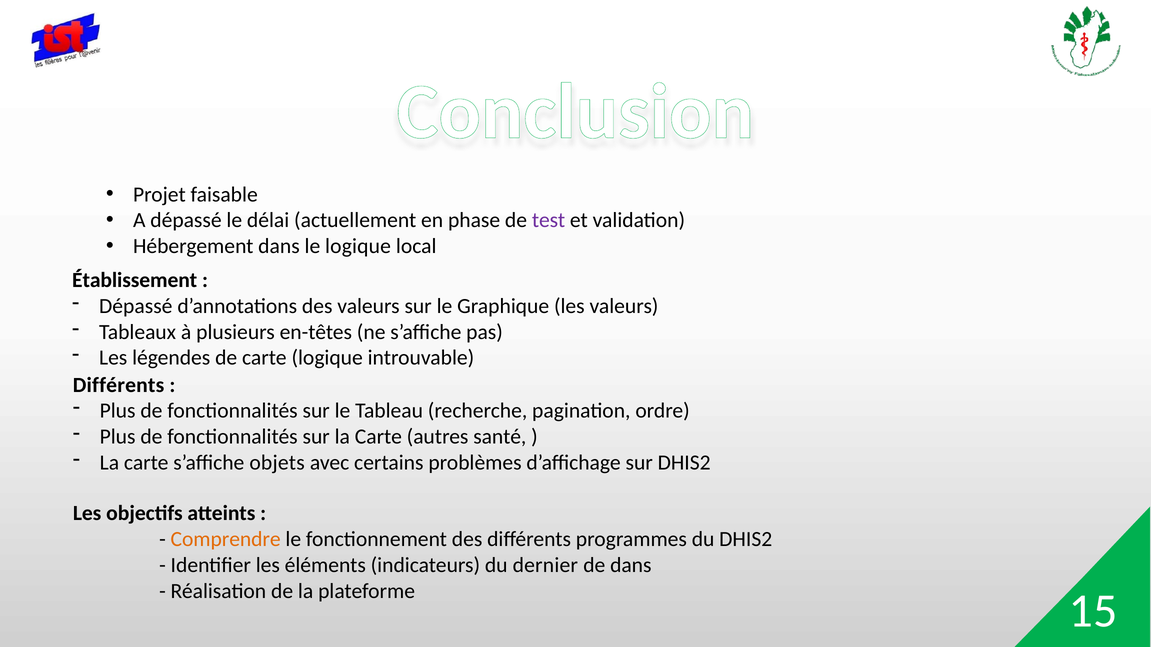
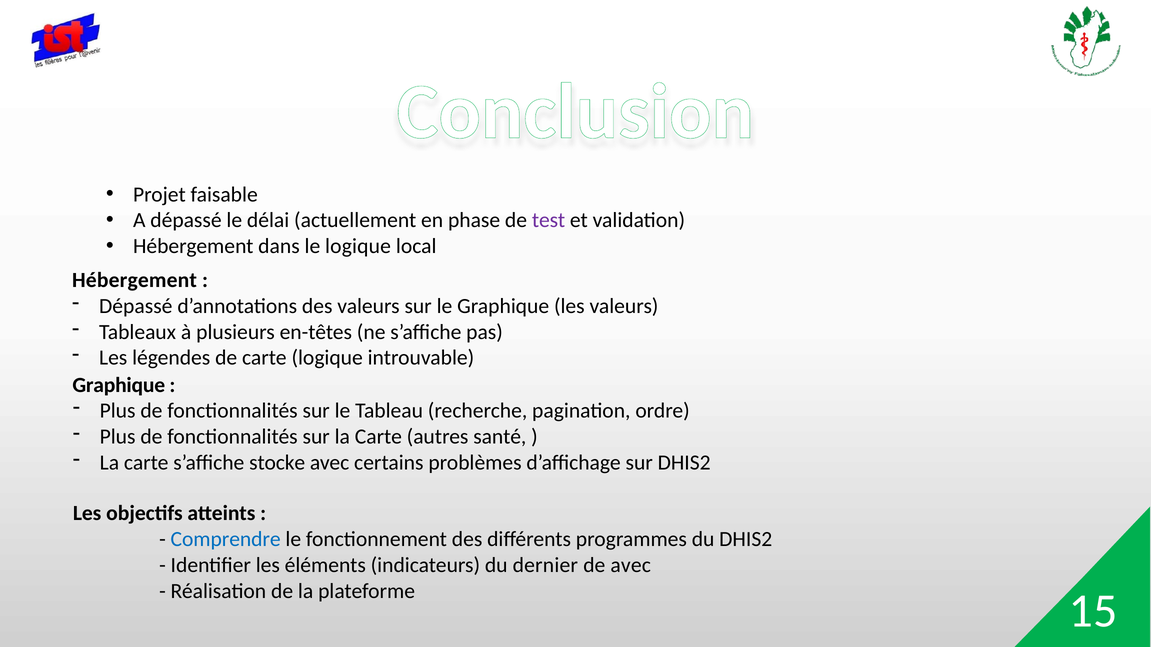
Établissement at (135, 280): Établissement -> Hébergement
Différents at (119, 385): Différents -> Graphique
objets: objets -> stocke
Comprendre colour: orange -> blue
de dans: dans -> avec
